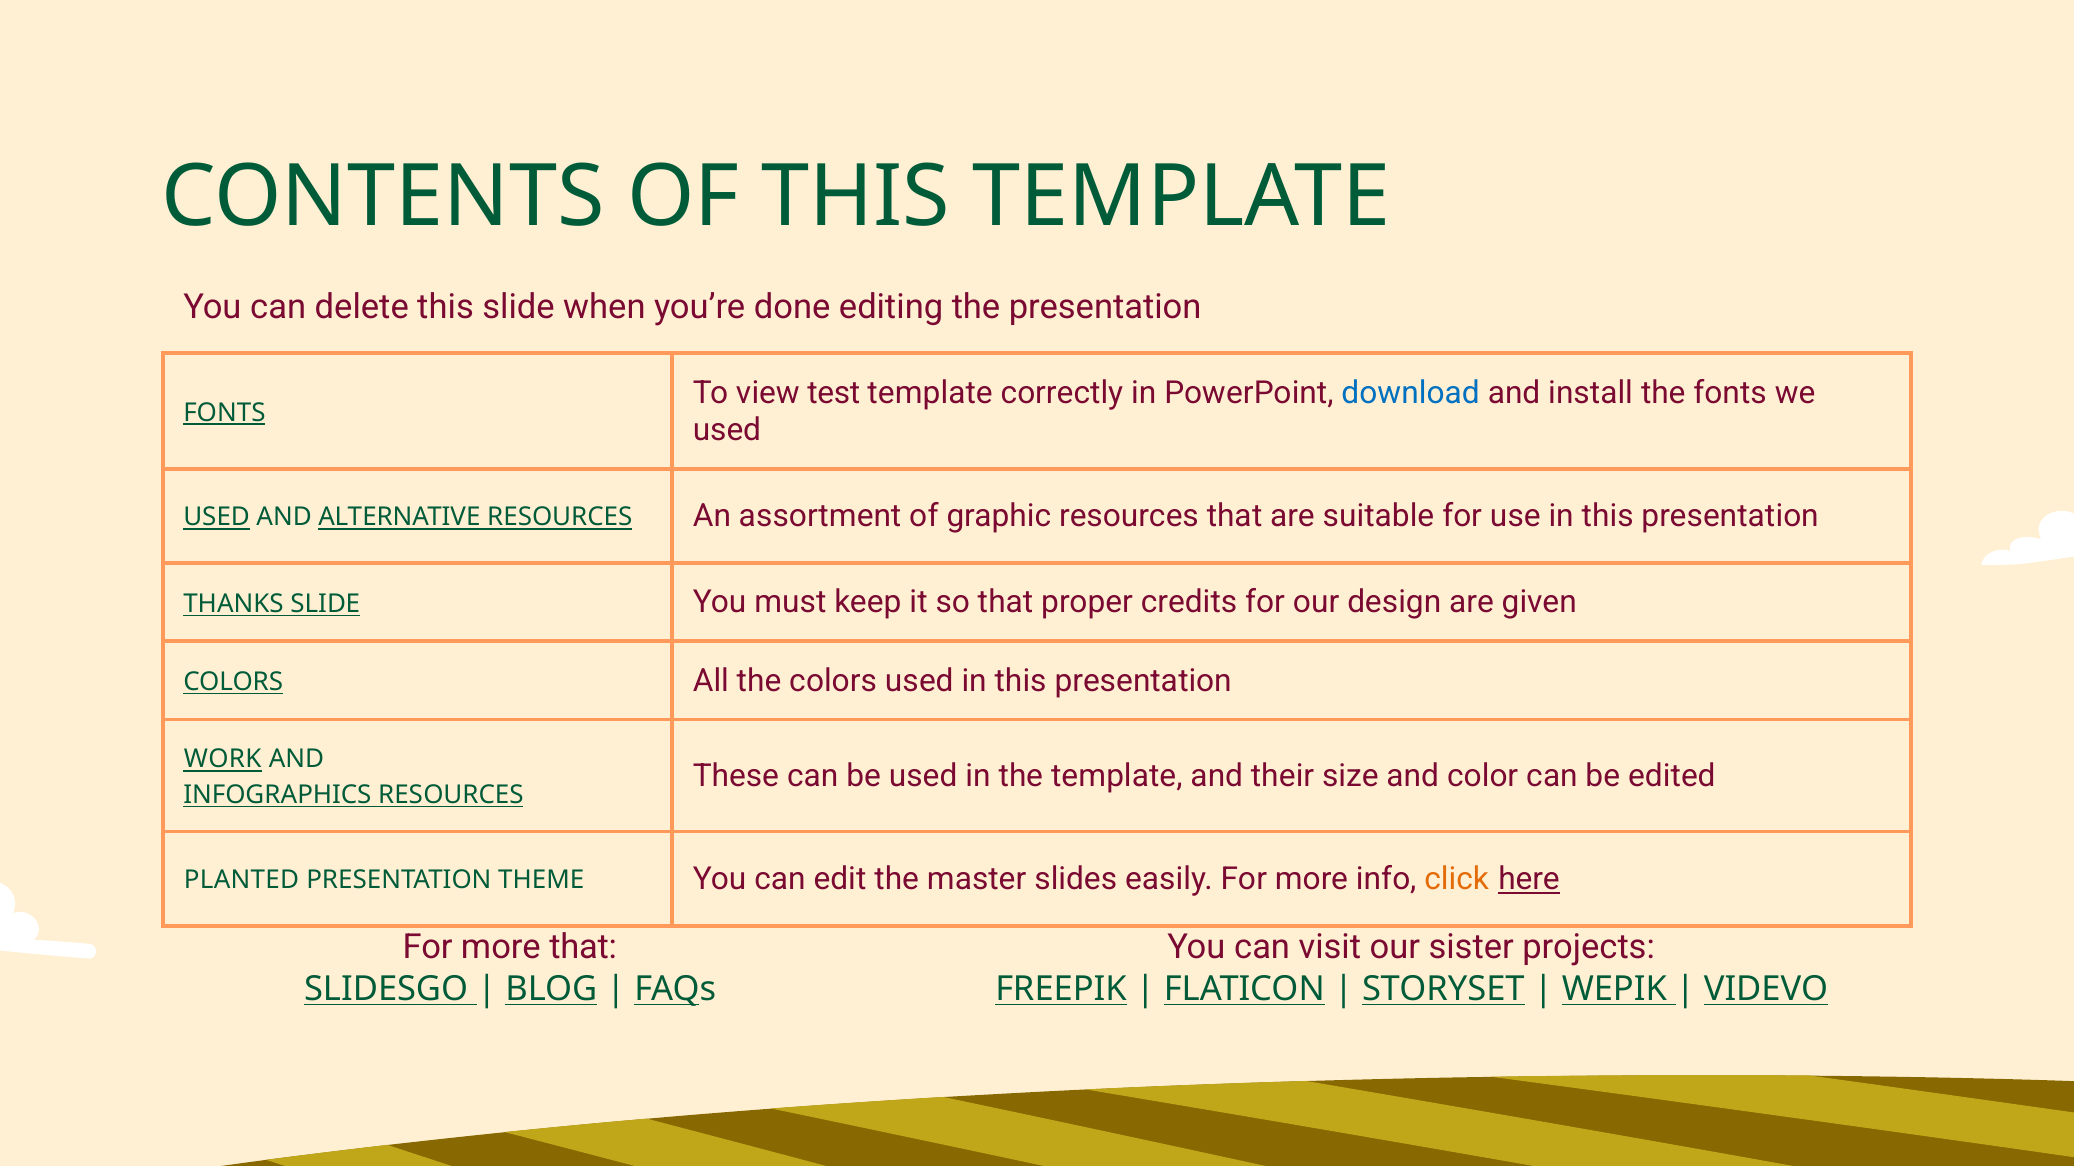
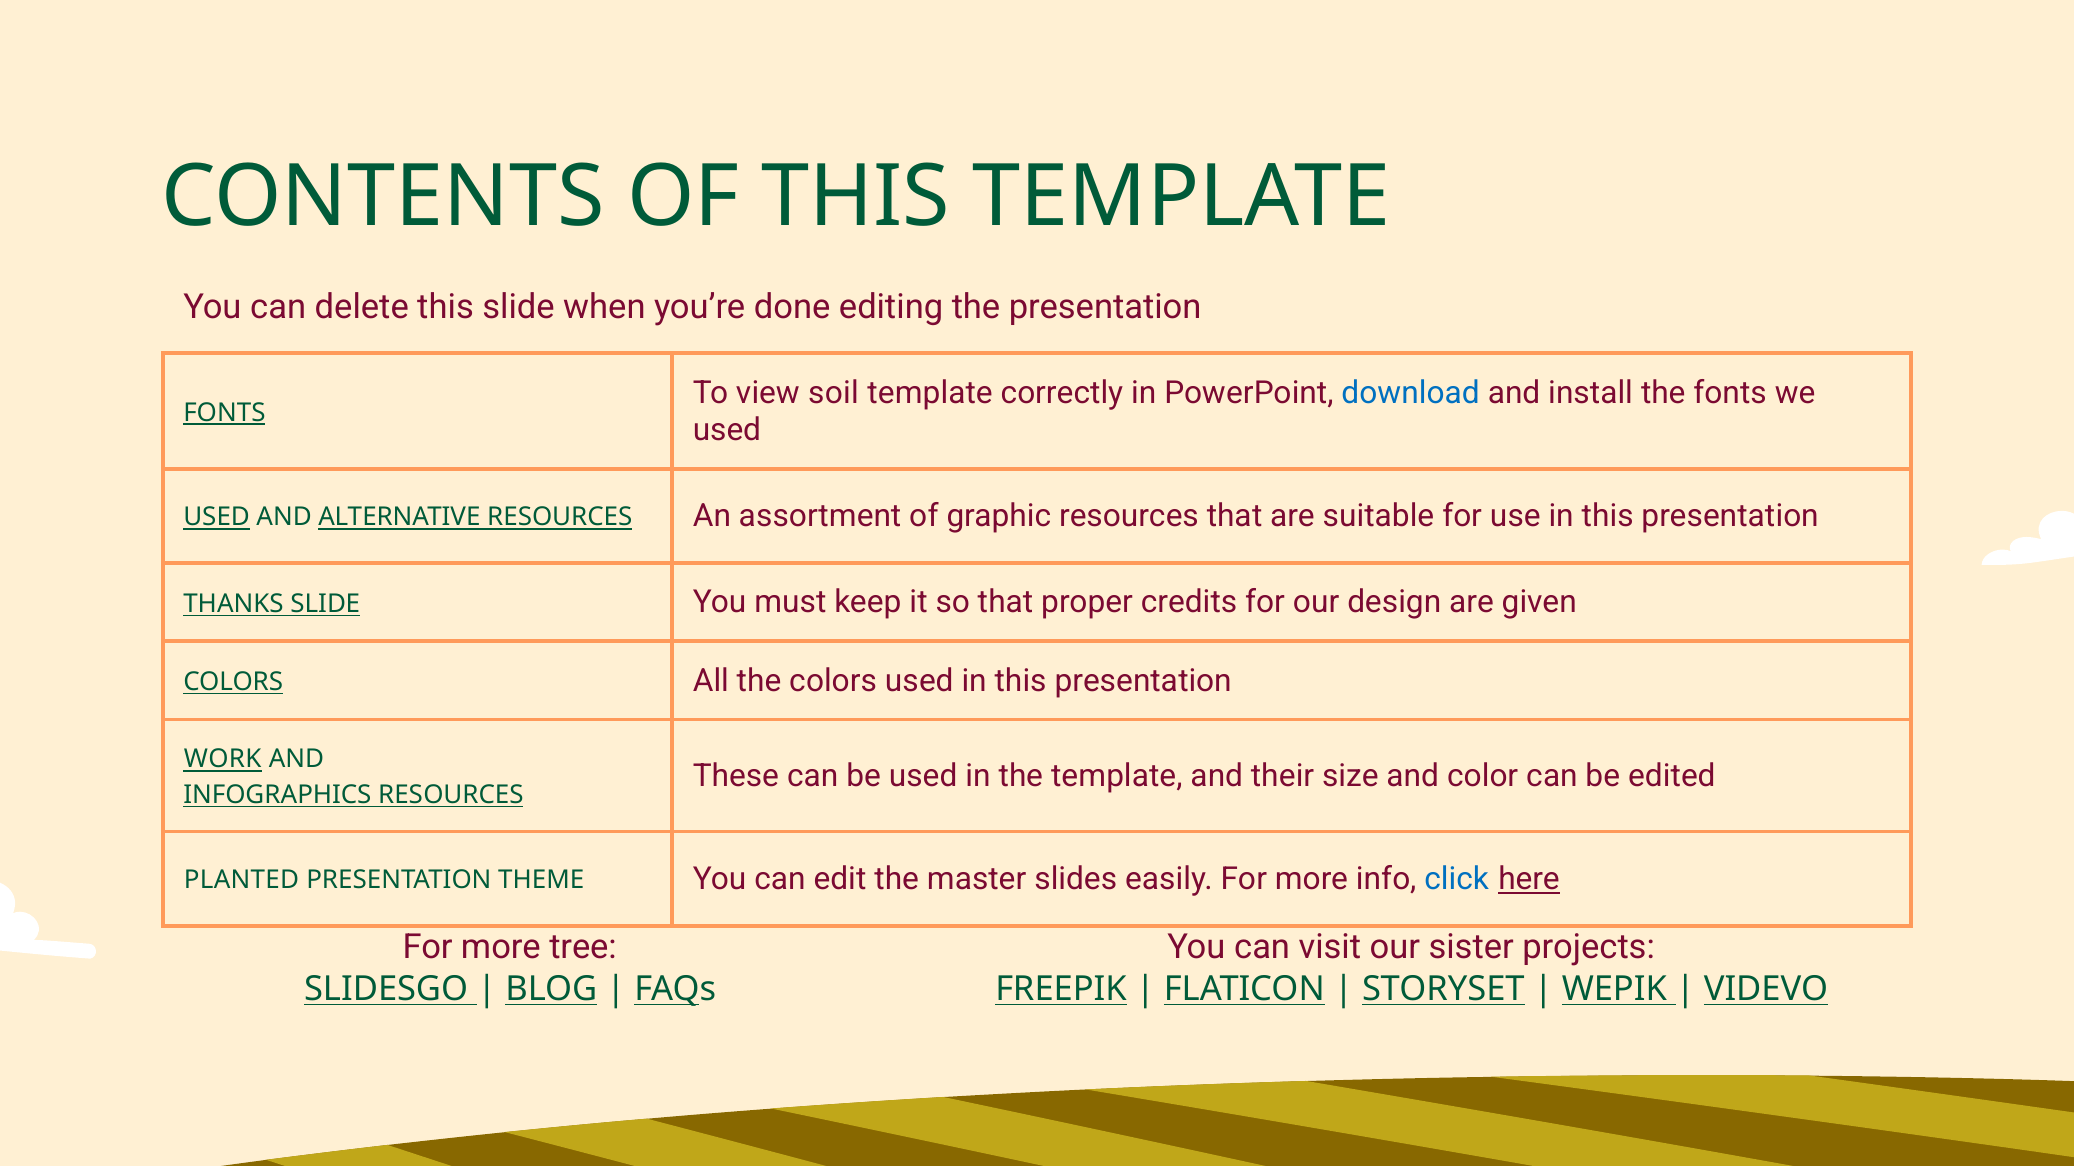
test: test -> soil
click colour: orange -> blue
more that: that -> tree
